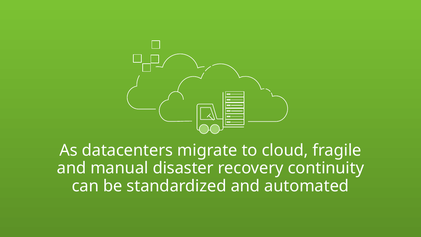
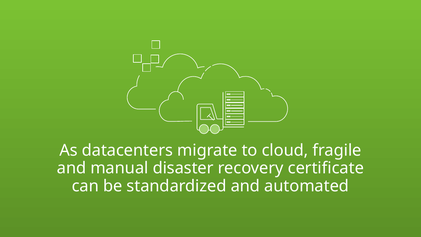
continuity: continuity -> certificate
